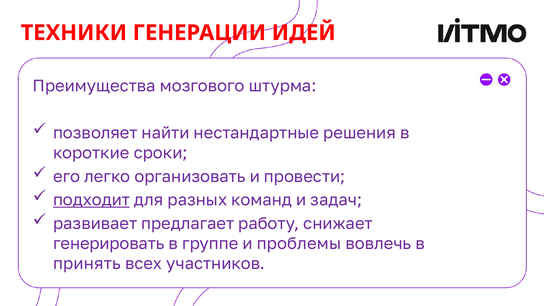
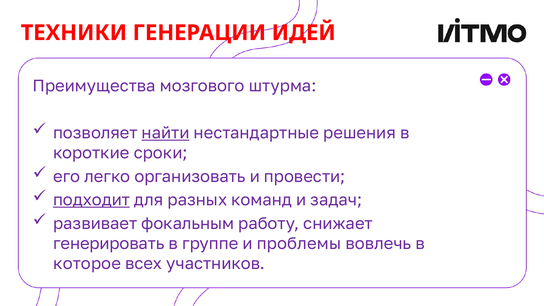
найти underline: none -> present
предлагает: предлагает -> фокальным
принять: принять -> которое
